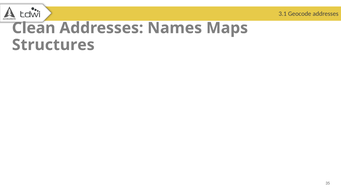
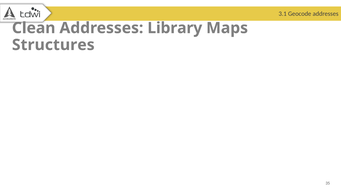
Names: Names -> Library
